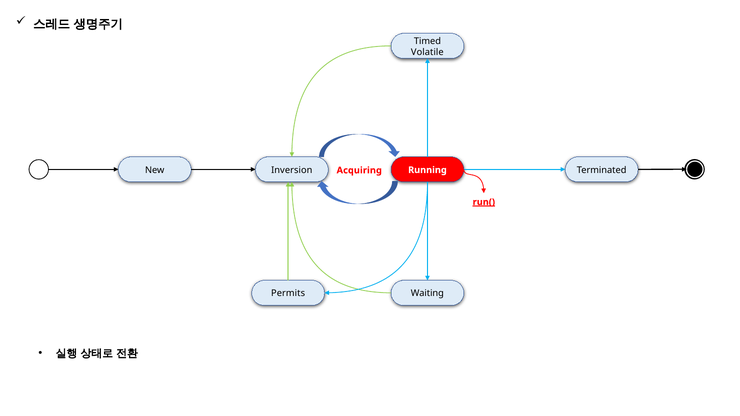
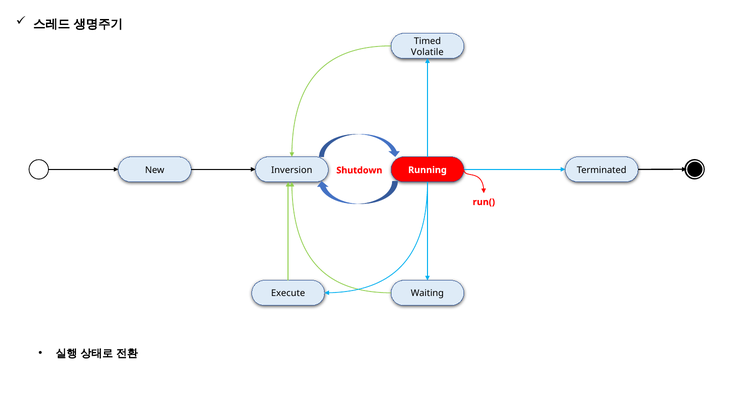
Acquiring: Acquiring -> Shutdown
run( underline: present -> none
Permits: Permits -> Execute
